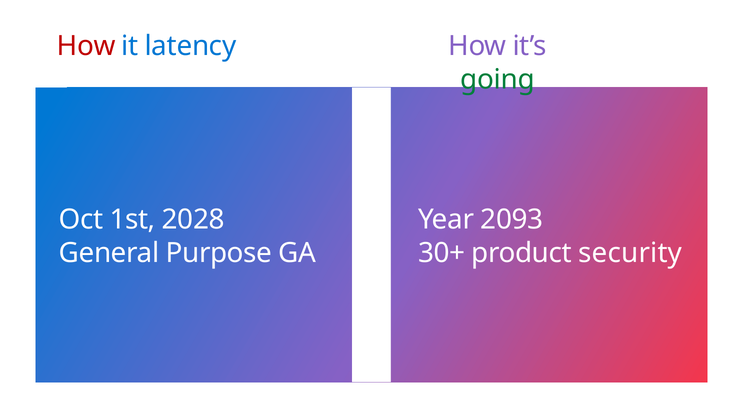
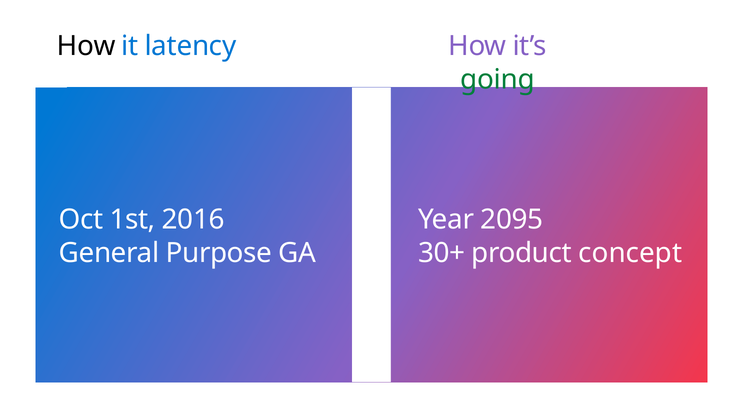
How at (86, 46) colour: red -> black
2028: 2028 -> 2016
2093: 2093 -> 2095
security: security -> concept
